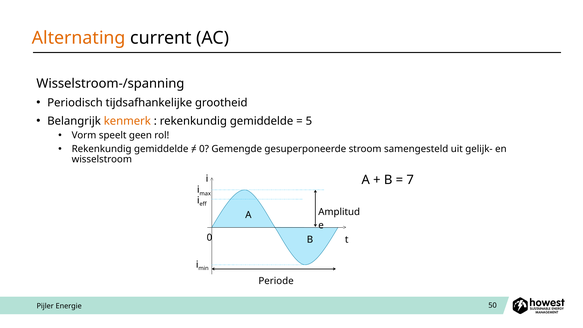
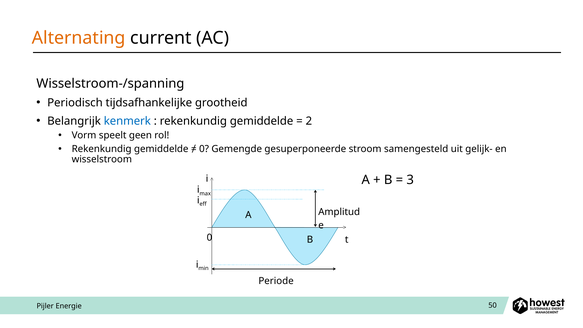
kenmerk colour: orange -> blue
5: 5 -> 2
7: 7 -> 3
